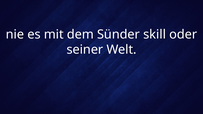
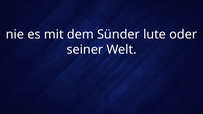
skill: skill -> lute
